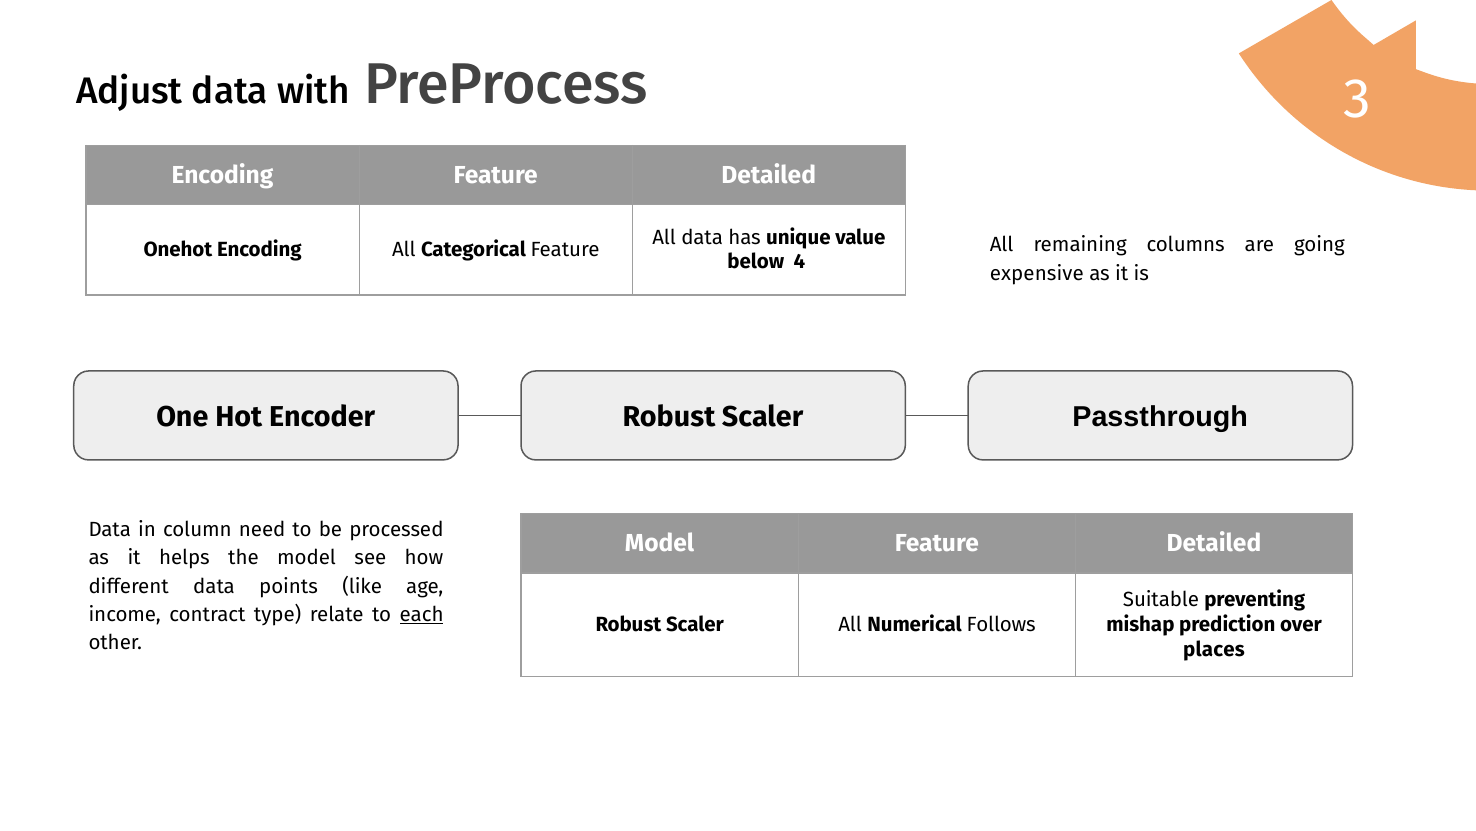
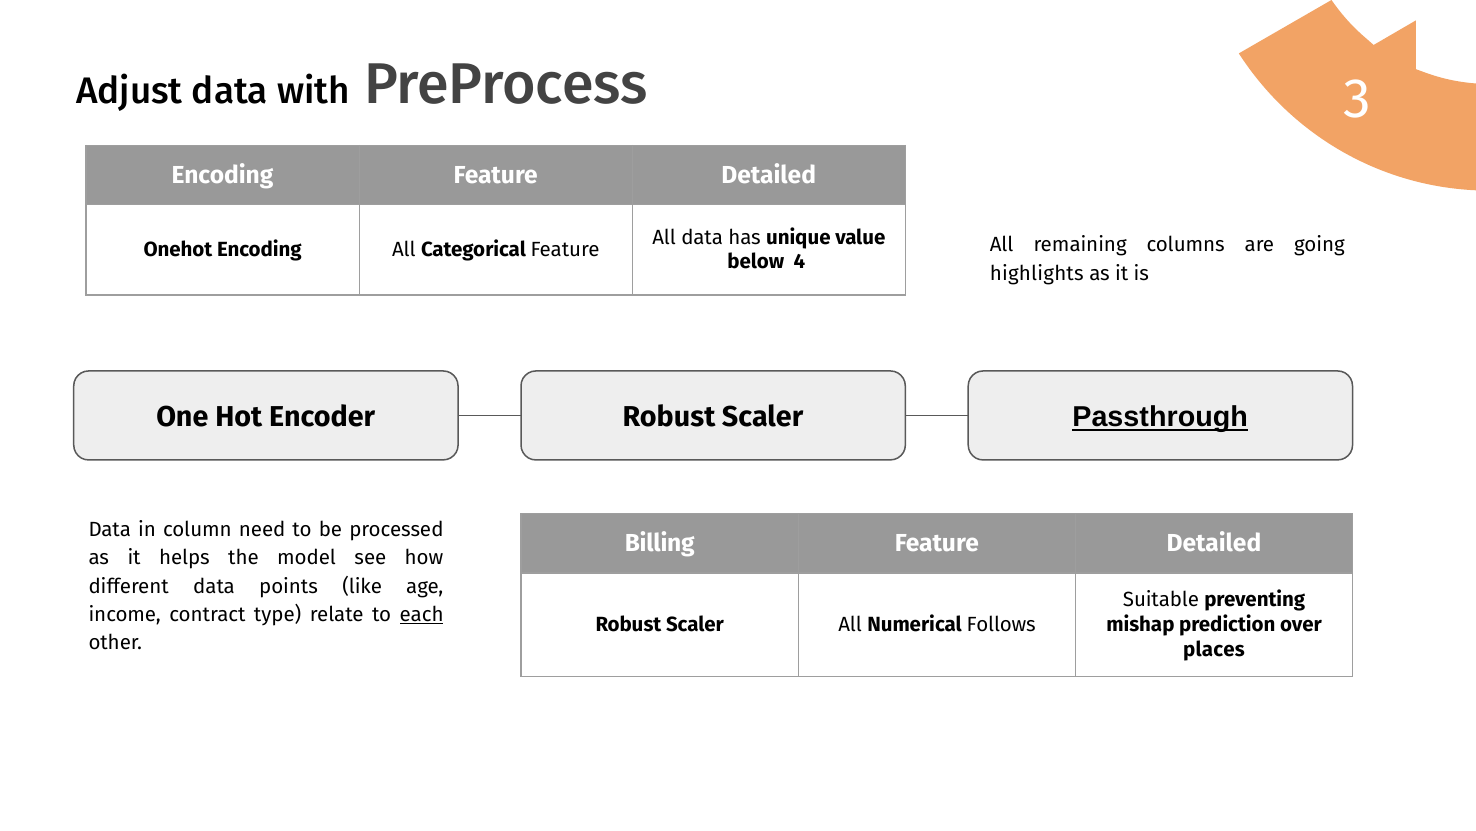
expensive: expensive -> highlights
Passthrough underline: none -> present
Model at (660, 543): Model -> Billing
